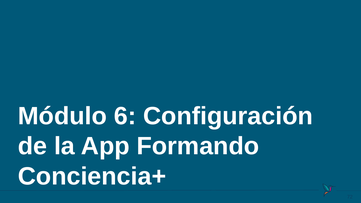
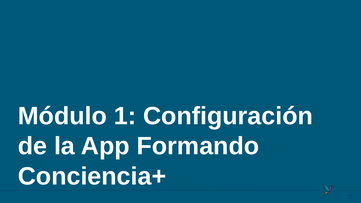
6: 6 -> 1
